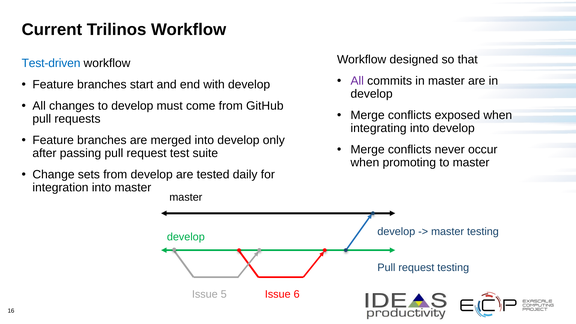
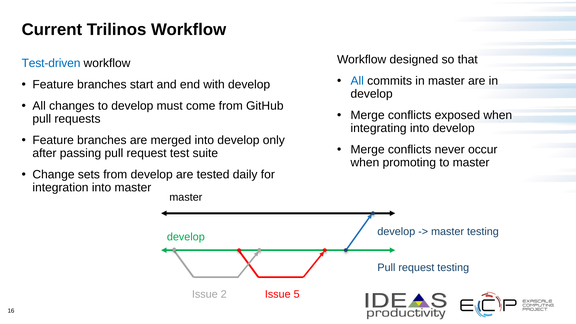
All at (357, 81) colour: purple -> blue
5: 5 -> 2
6: 6 -> 5
